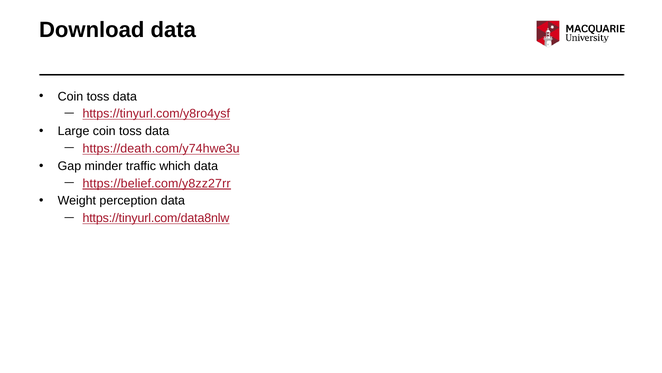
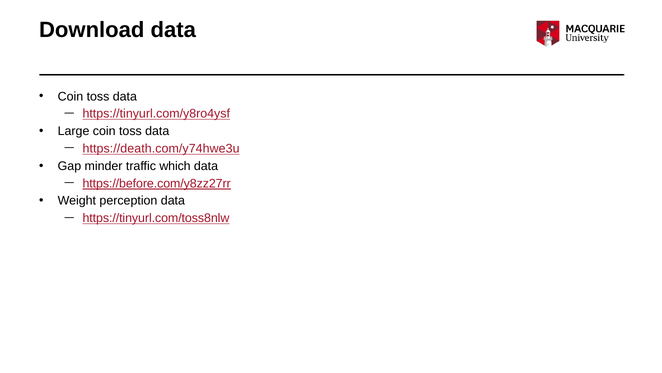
https://belief.com/y8zz27rr: https://belief.com/y8zz27rr -> https://before.com/y8zz27rr
https://tinyurl.com/data8nlw: https://tinyurl.com/data8nlw -> https://tinyurl.com/toss8nlw
